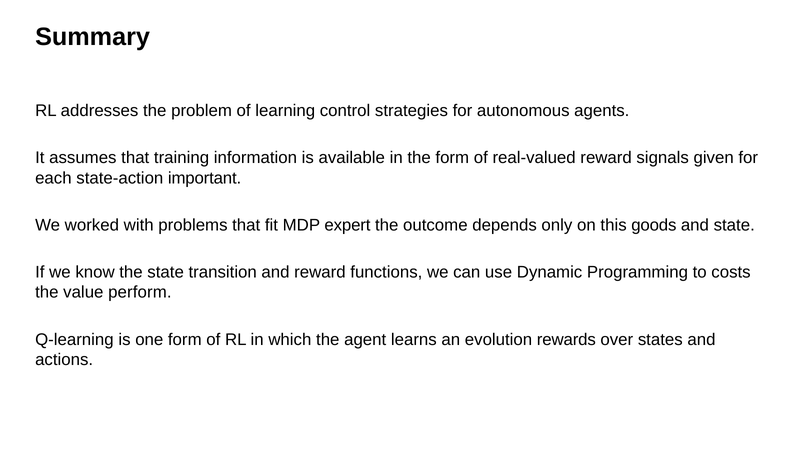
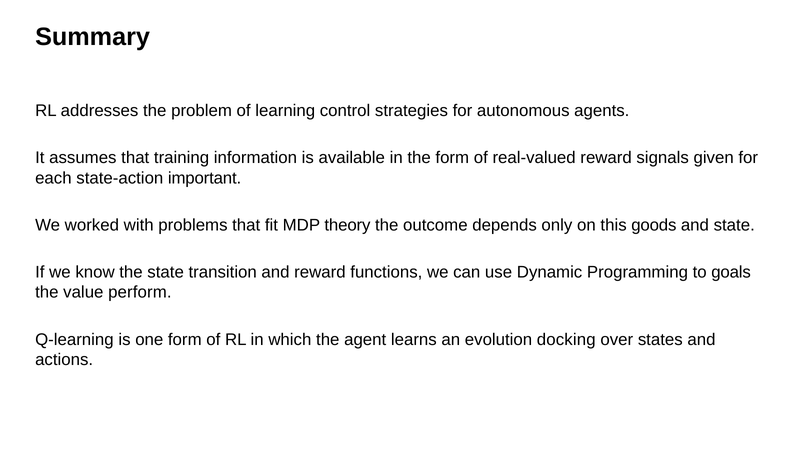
expert: expert -> theory
costs: costs -> goals
rewards: rewards -> docking
